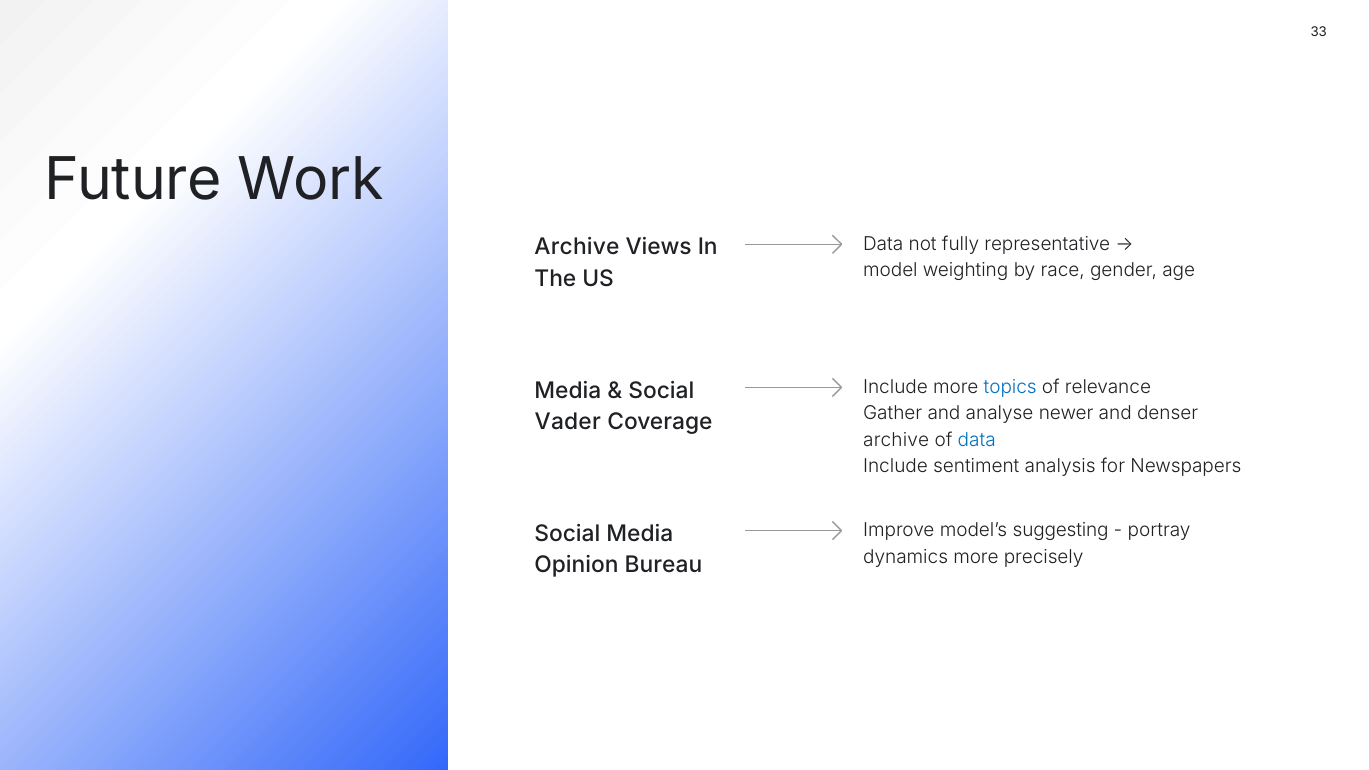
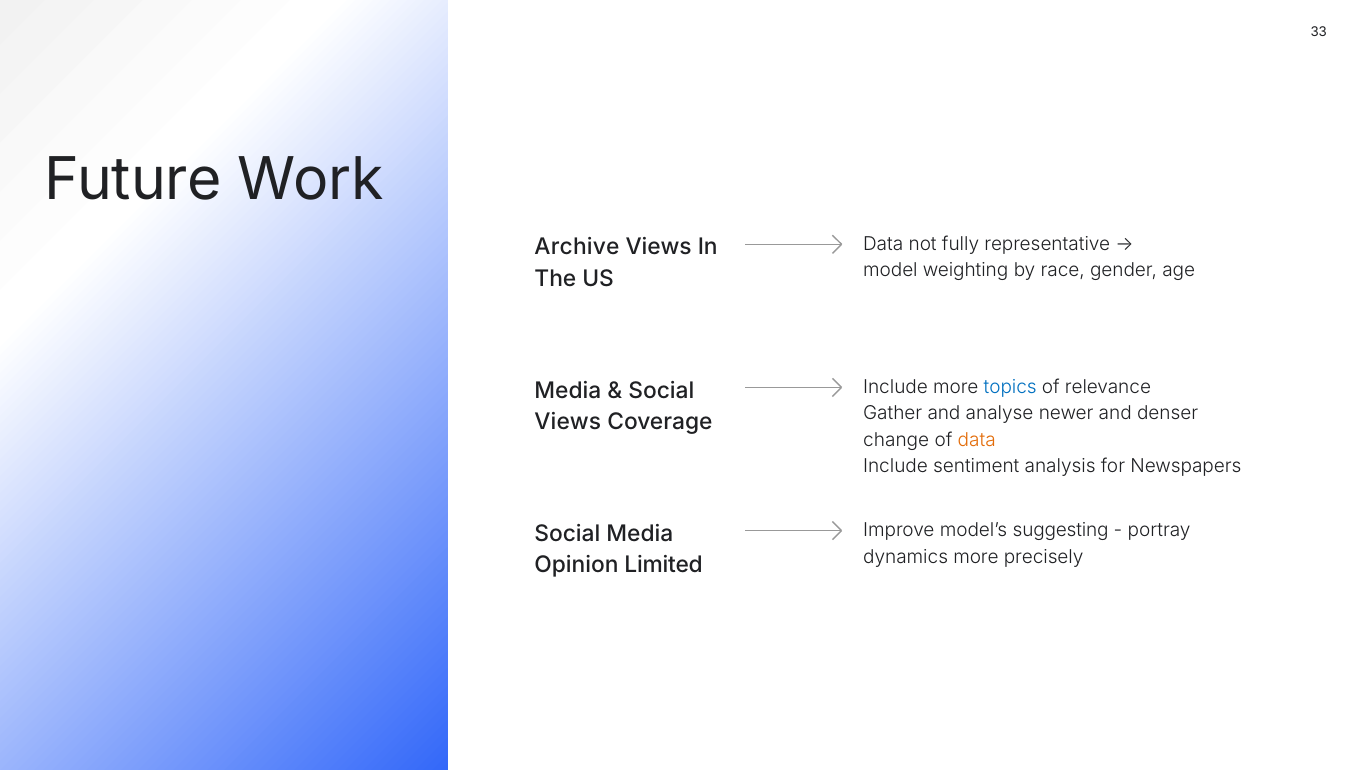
Vader at (568, 422): Vader -> Views
archive at (896, 440): archive -> change
data at (977, 440) colour: blue -> orange
Bureau: Bureau -> Limited
